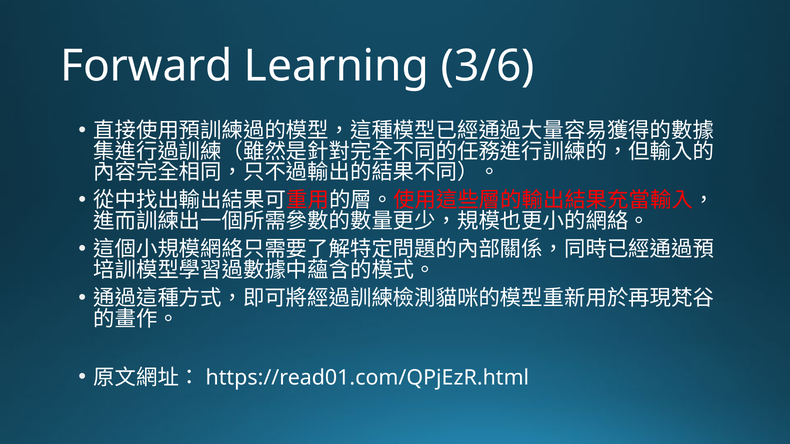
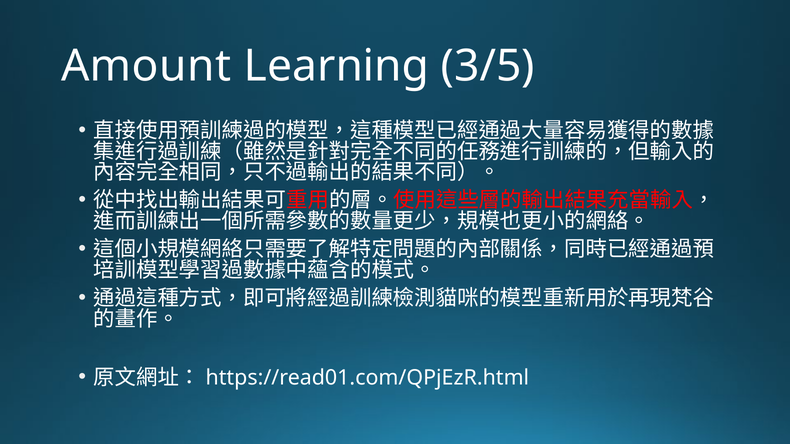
Forward: Forward -> Amount
3/6: 3/6 -> 3/5
